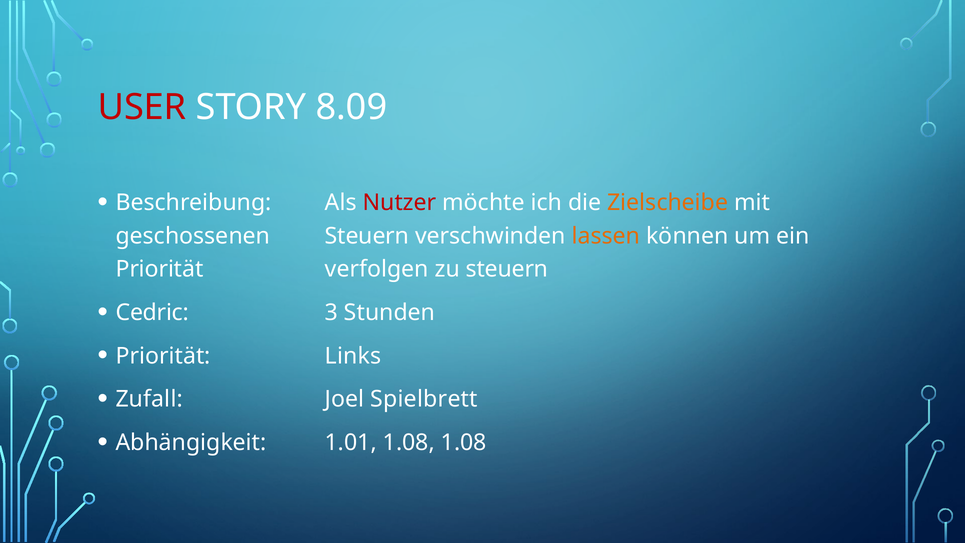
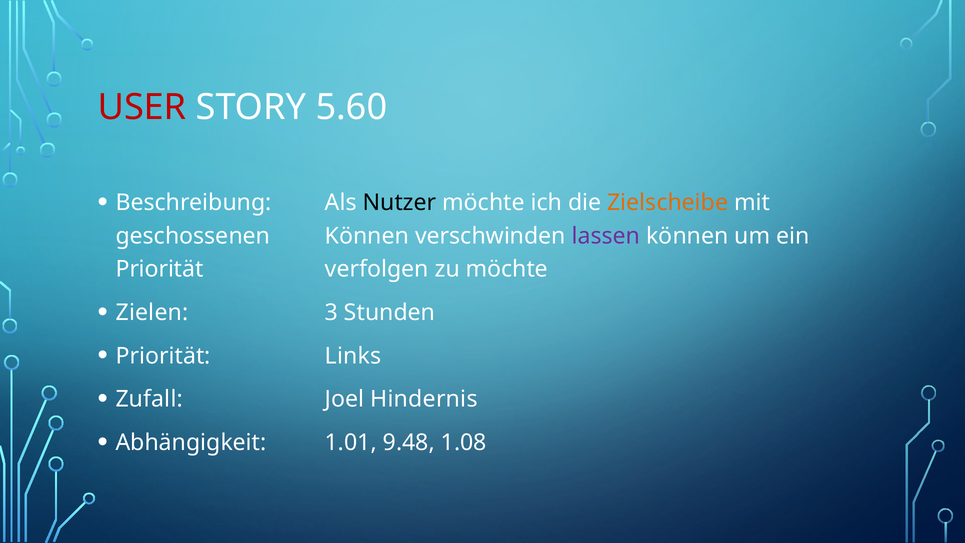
8.09: 8.09 -> 5.60
Nutzer colour: red -> black
geschossenen Steuern: Steuern -> Können
lassen colour: orange -> purple
zu steuern: steuern -> möchte
Cedric: Cedric -> Zielen
Spielbrett: Spielbrett -> Hindernis
1.01 1.08: 1.08 -> 9.48
